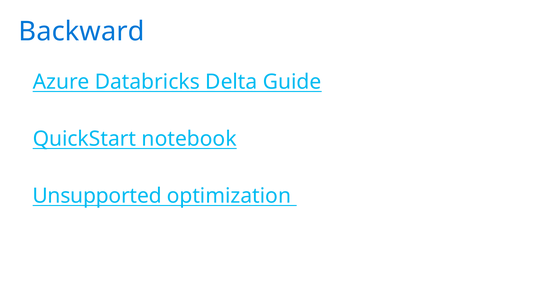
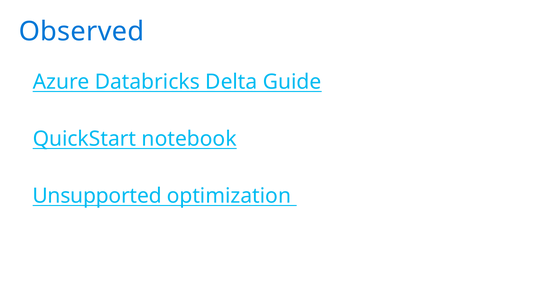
Backward: Backward -> Observed
